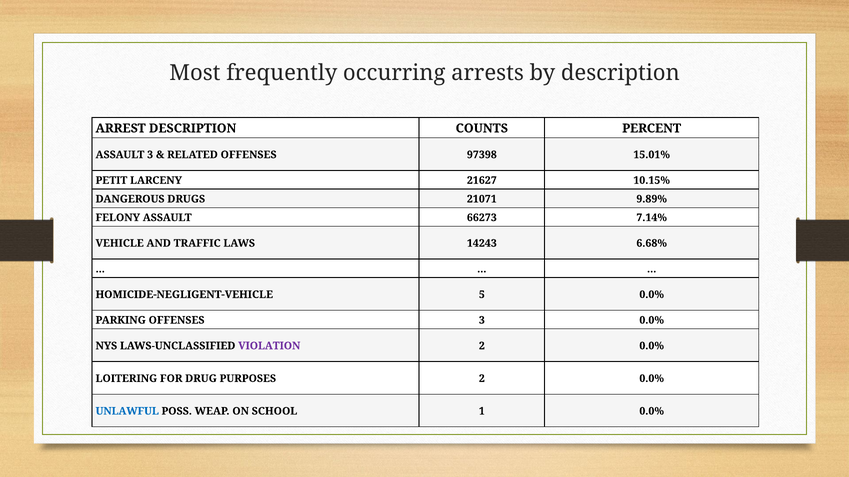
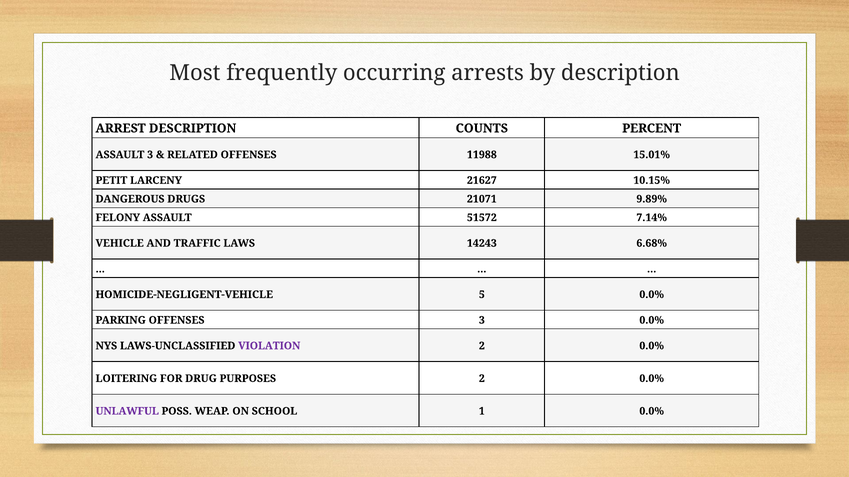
97398: 97398 -> 11988
66273: 66273 -> 51572
UNLAWFUL colour: blue -> purple
